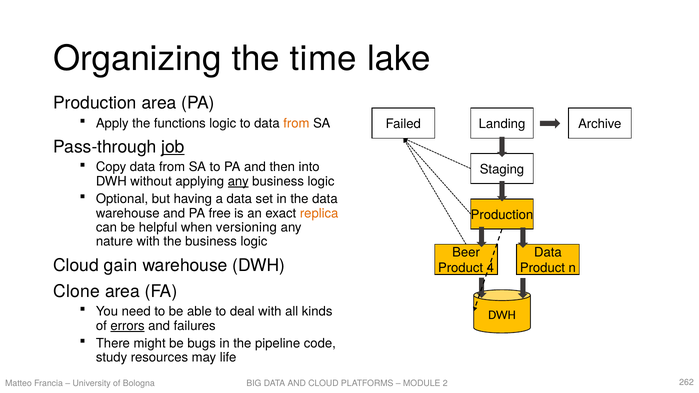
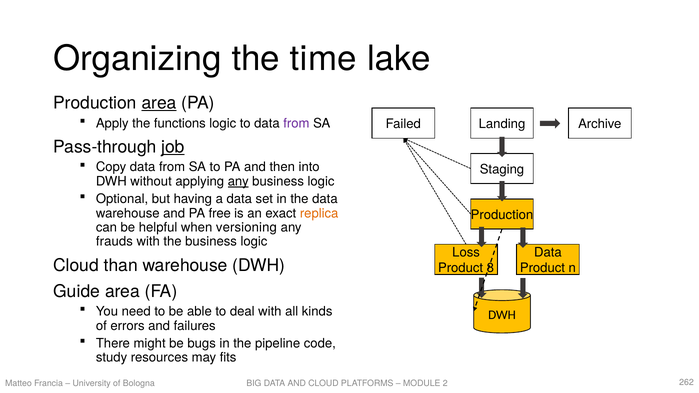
area at (159, 103) underline: none -> present
from at (296, 123) colour: orange -> purple
nature: nature -> frauds
Beer: Beer -> Loss
gain: gain -> than
4: 4 -> 8
Clone: Clone -> Guide
errors underline: present -> none
life: life -> fits
